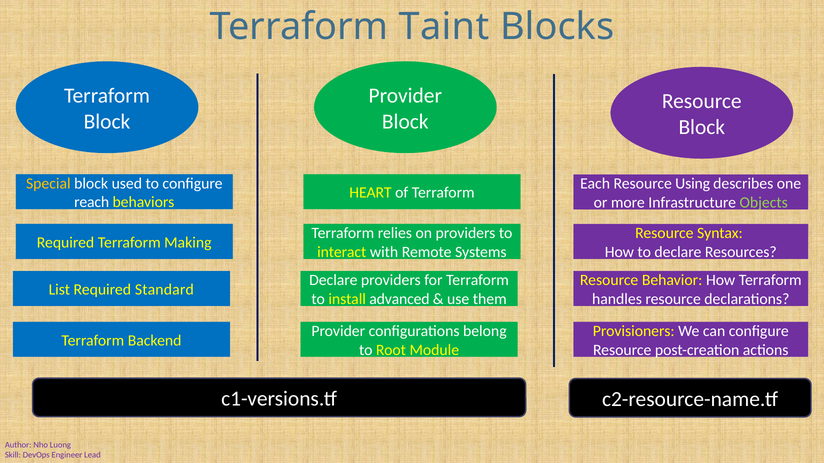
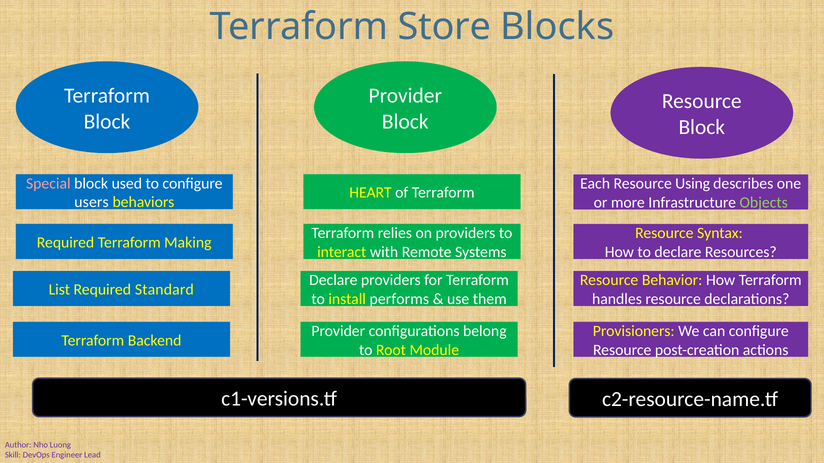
Taint: Taint -> Store
Special colour: yellow -> pink
reach: reach -> users
advanced: advanced -> performs
